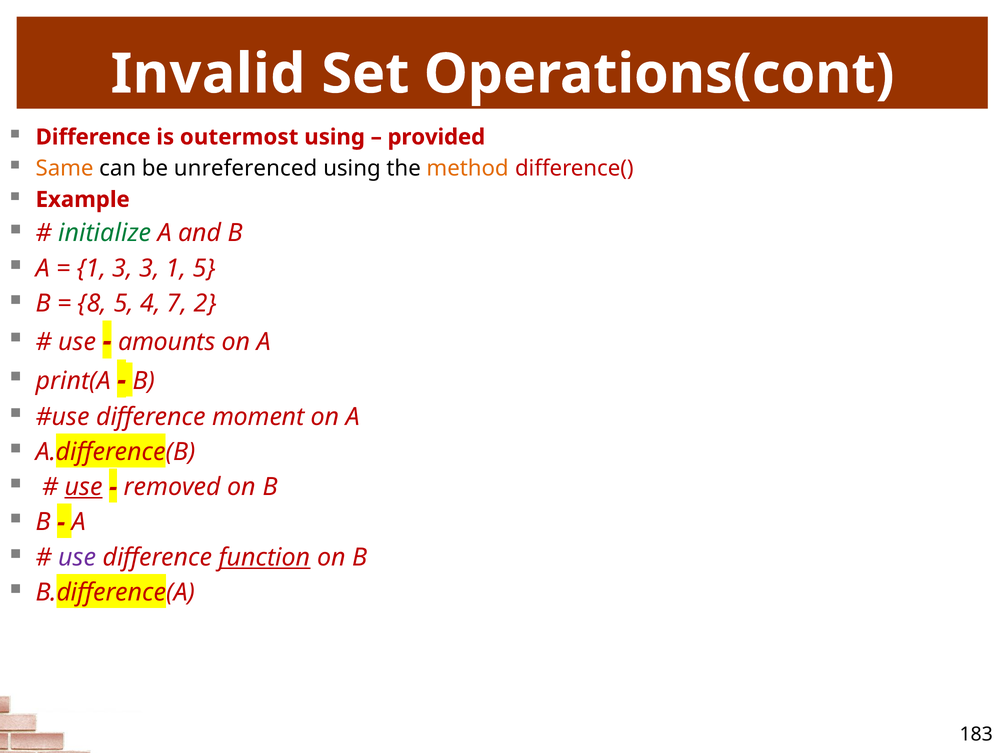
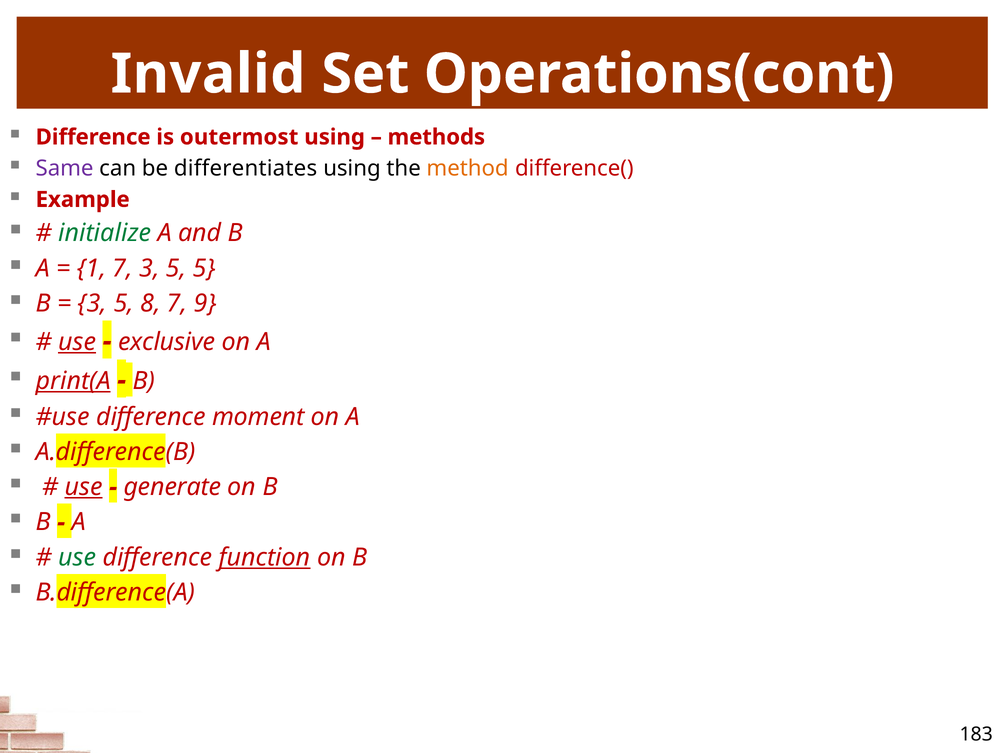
provided: provided -> methods
Same colour: orange -> purple
unreferenced: unreferenced -> differentiates
1 3: 3 -> 7
1 at (176, 268): 1 -> 5
8 at (92, 303): 8 -> 3
4: 4 -> 8
2: 2 -> 9
use at (77, 342) underline: none -> present
amounts: amounts -> exclusive
print(A underline: none -> present
removed: removed -> generate
use at (77, 557) colour: purple -> green
